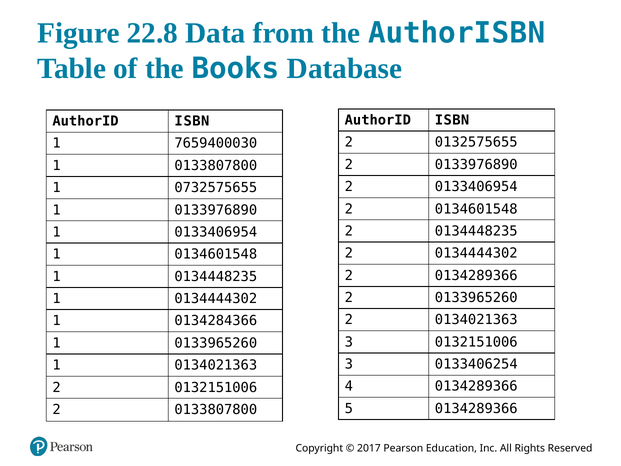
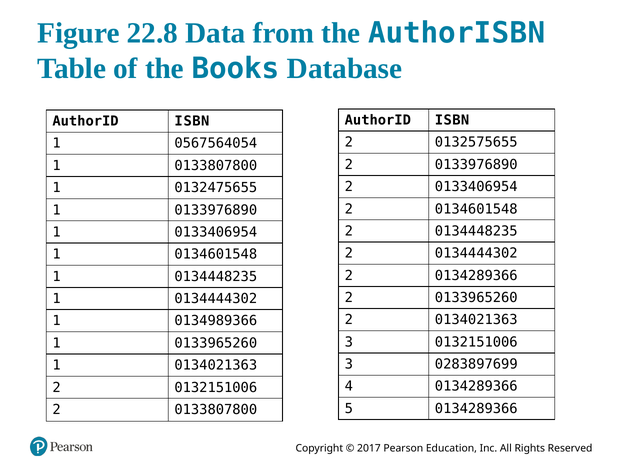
7659400030: 7659400030 -> 0567564054
0732575655: 0732575655 -> 0132475655
0134284366: 0134284366 -> 0134989366
0133406254: 0133406254 -> 0283897699
